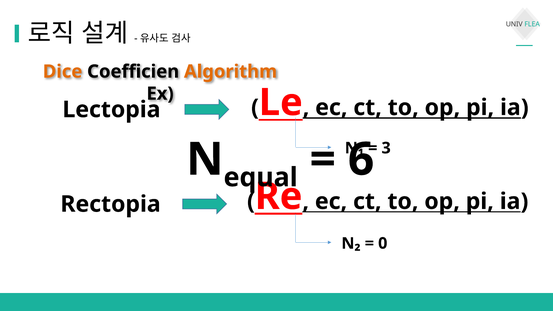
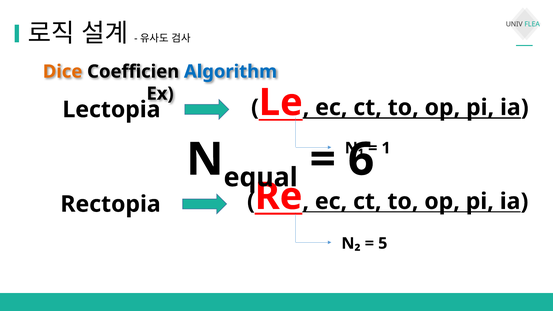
Algorithm colour: orange -> blue
3: 3 -> 1
0: 0 -> 5
